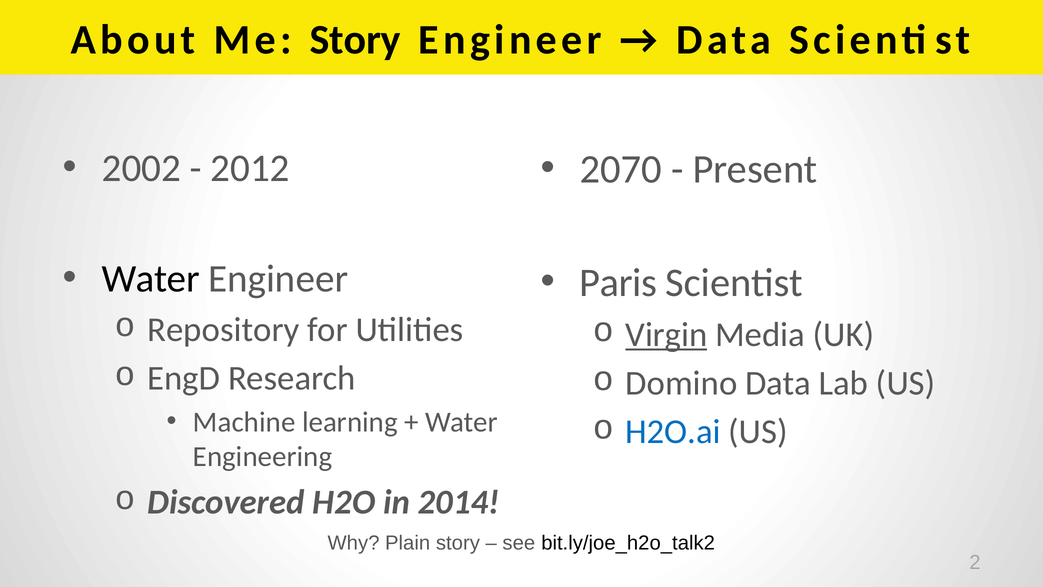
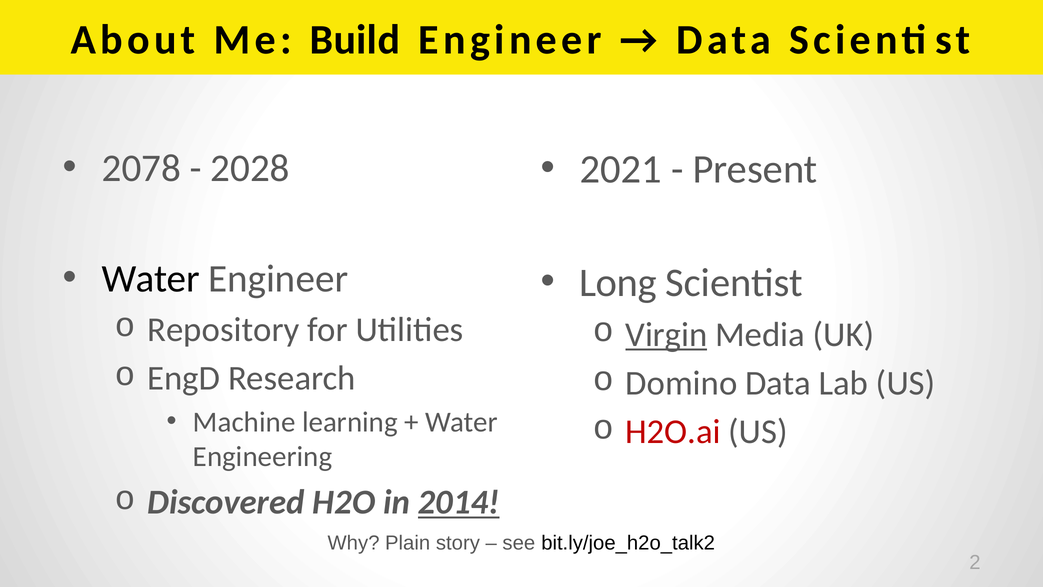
Me Story: Story -> Build
2002: 2002 -> 2078
2012: 2012 -> 2028
2070: 2070 -> 2021
Paris: Paris -> Long
H2O.ai colour: blue -> red
2014 underline: none -> present
